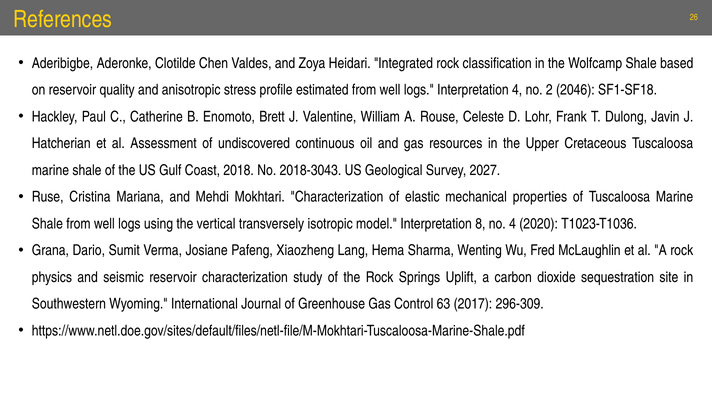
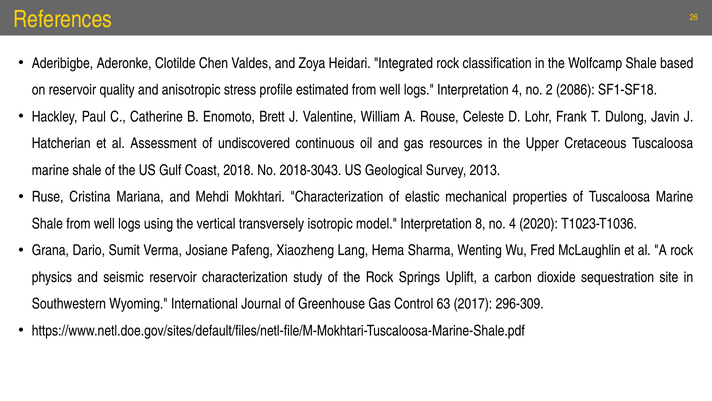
2046: 2046 -> 2086
2027: 2027 -> 2013
